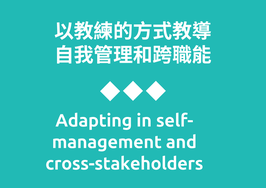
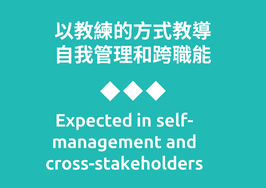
Adapting: Adapting -> Expected
